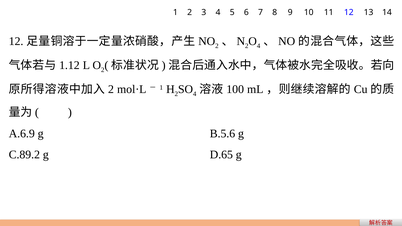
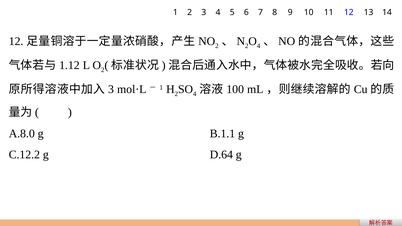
2 at (111, 89): 2 -> 3
A.6.9: A.6.9 -> A.8.0
B.5.6: B.5.6 -> B.1.1
C.89.2: C.89.2 -> C.12.2
D.65: D.65 -> D.64
